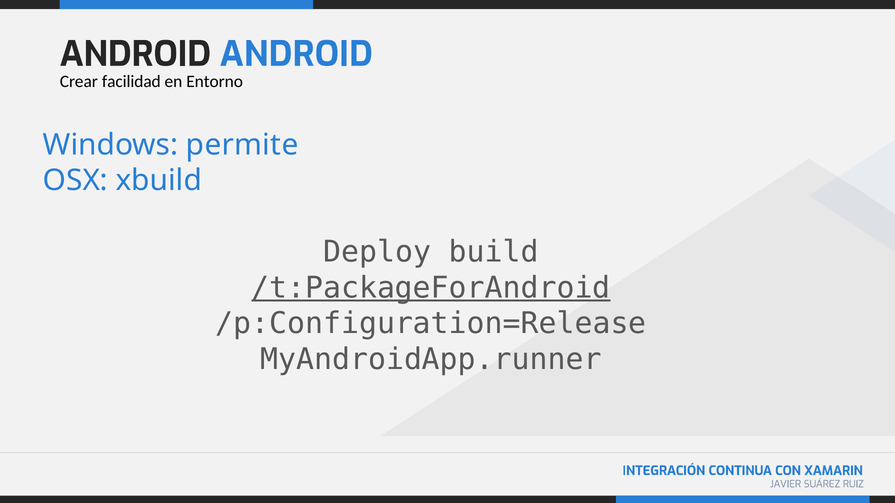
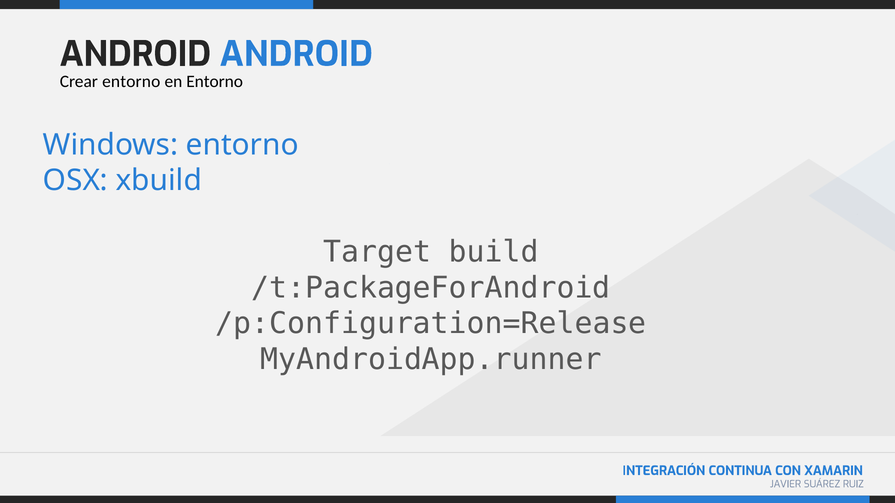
Crear facilidad: facilidad -> entorno
Windows permite: permite -> entorno
Deploy: Deploy -> Target
/t:PackageForAndroid underline: present -> none
